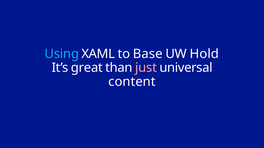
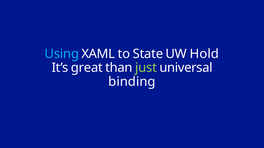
Base: Base -> State
just colour: pink -> light green
content: content -> binding
